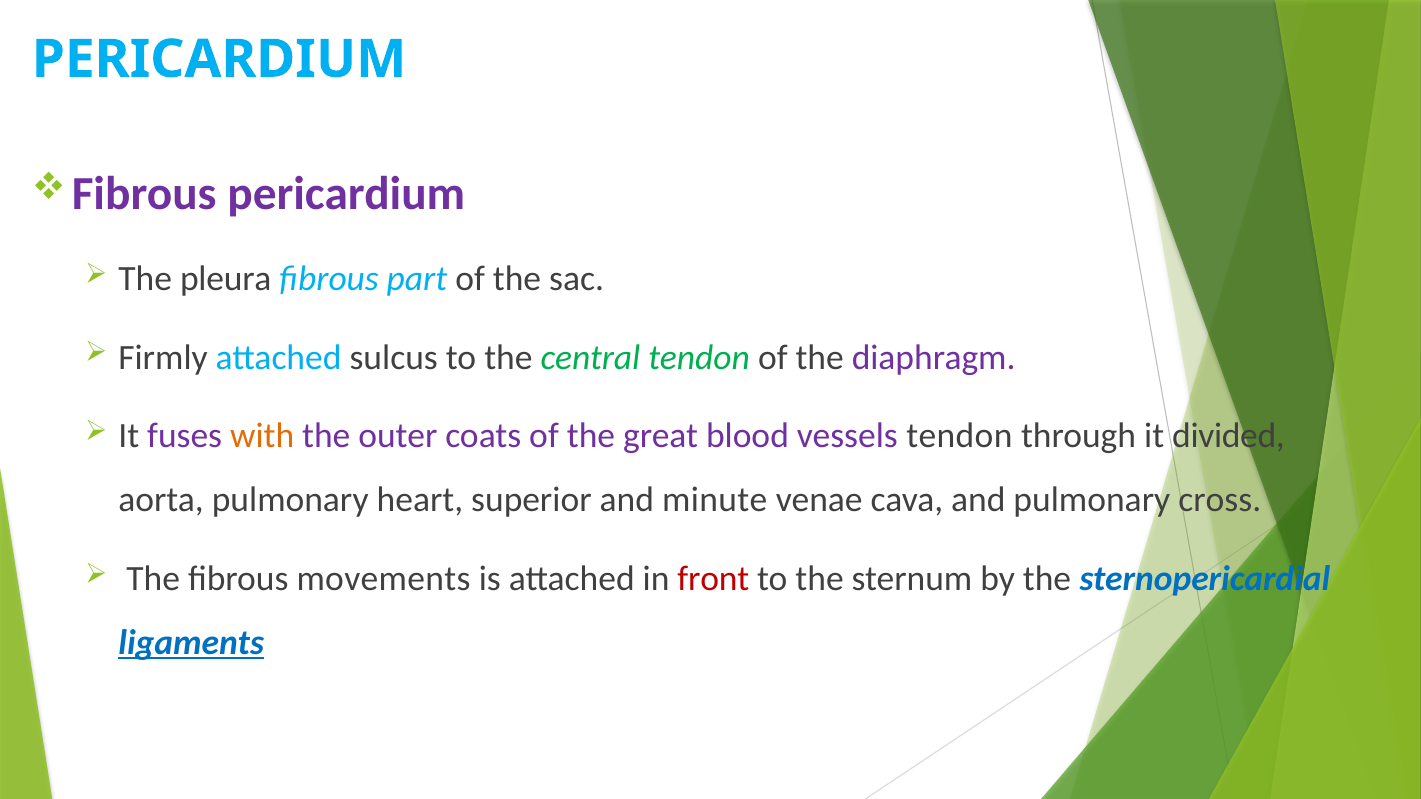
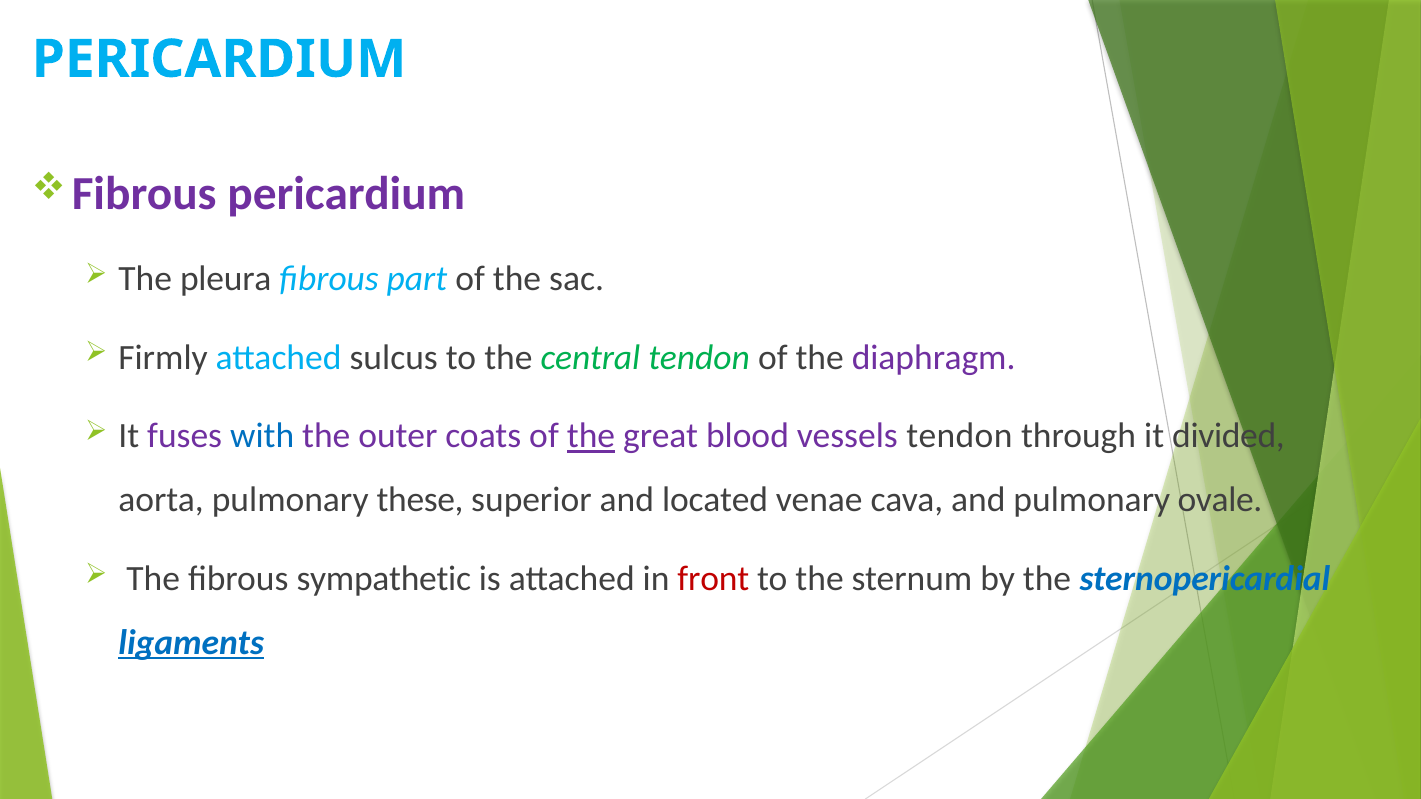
with colour: orange -> blue
the at (591, 436) underline: none -> present
heart: heart -> these
minute: minute -> located
cross: cross -> ovale
movements: movements -> sympathetic
